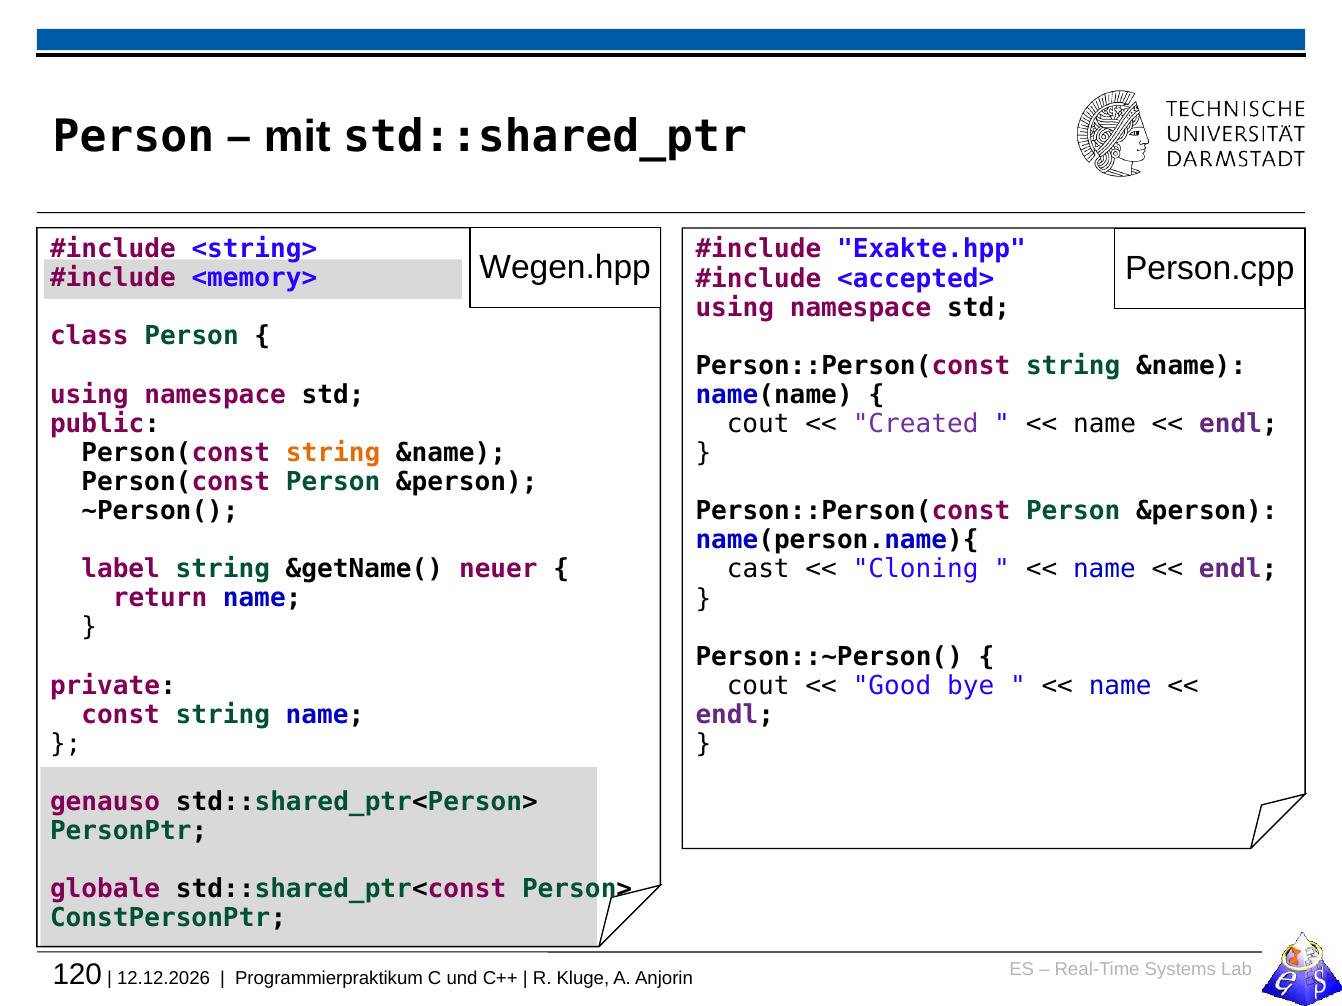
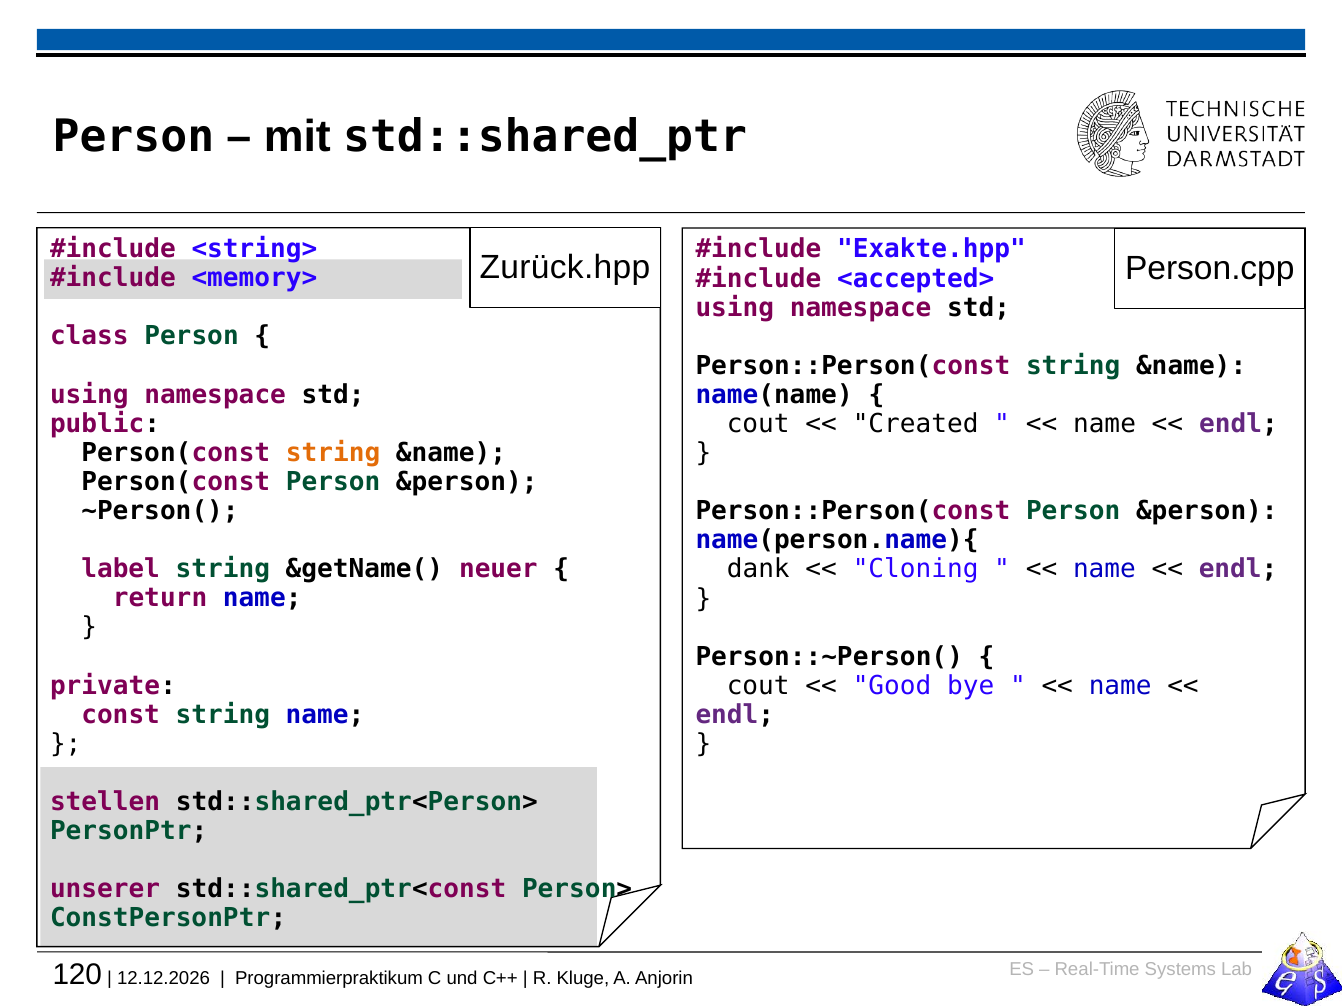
Wegen.hpp: Wegen.hpp -> Zurück.hpp
Created colour: purple -> black
cast: cast -> dank
genauso: genauso -> stellen
globale: globale -> unserer
